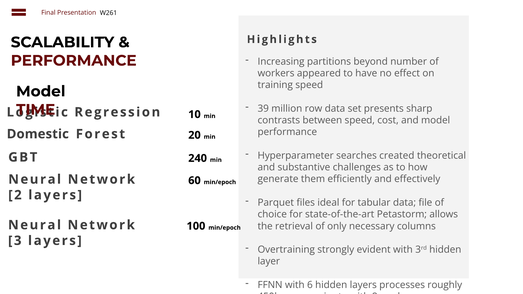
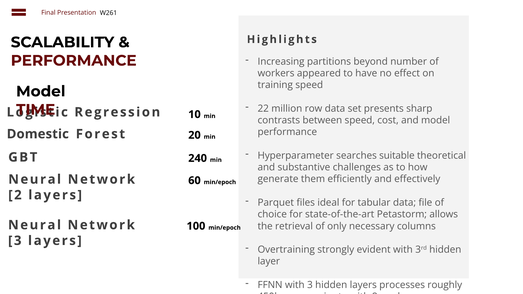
39: 39 -> 22
created: created -> suitable
with 6: 6 -> 3
